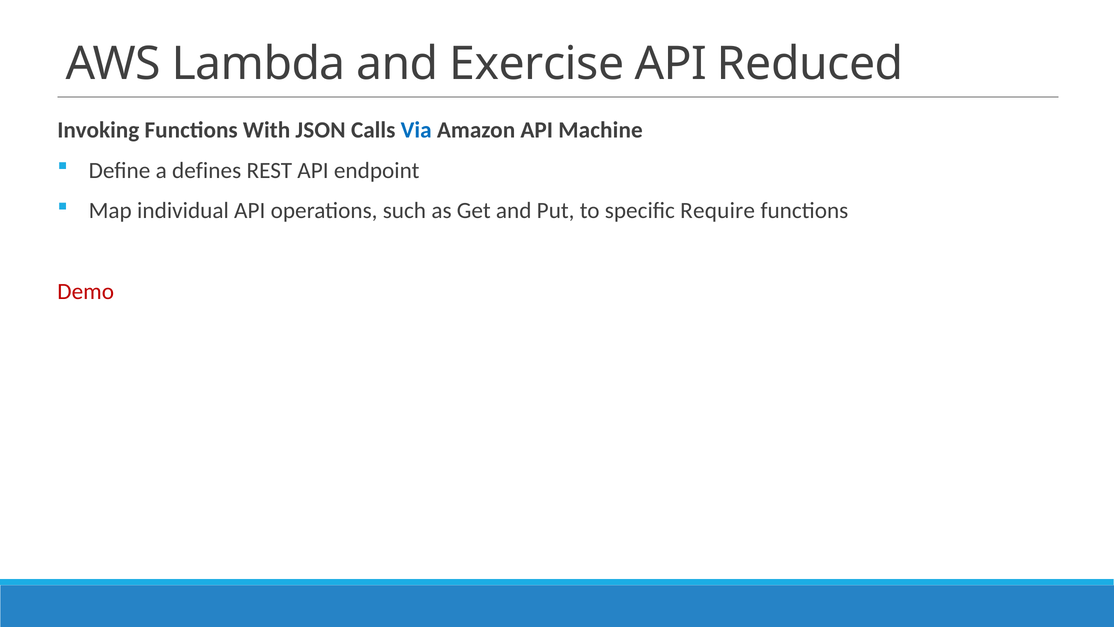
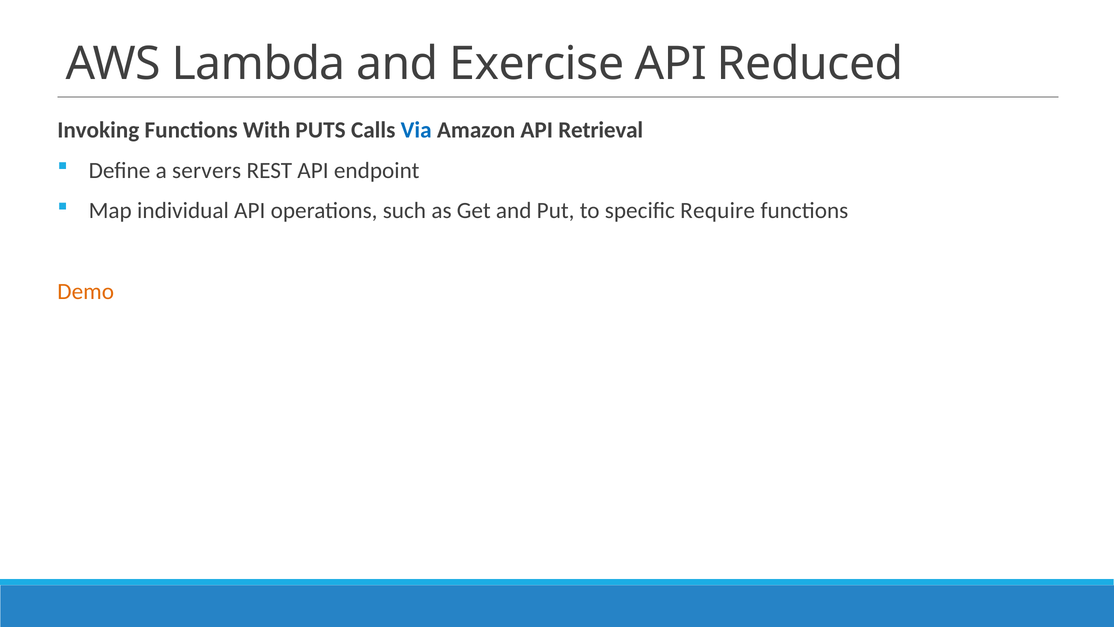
JSON: JSON -> PUTS
Machine: Machine -> Retrieval
defines: defines -> servers
Demo colour: red -> orange
